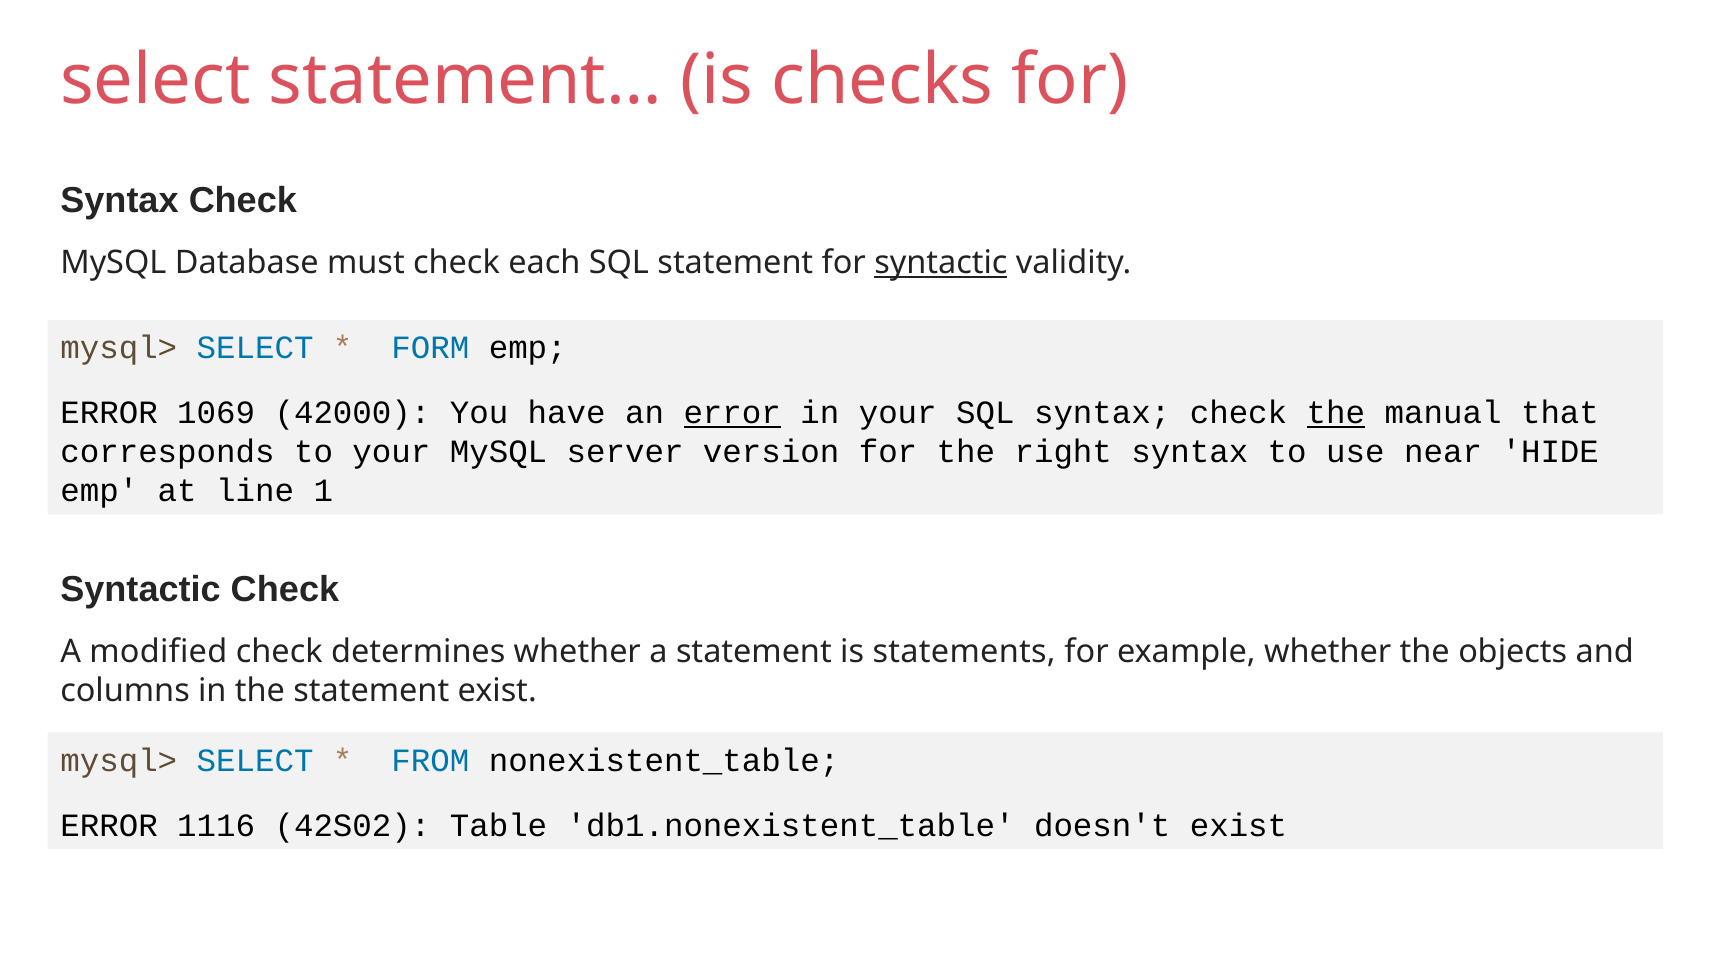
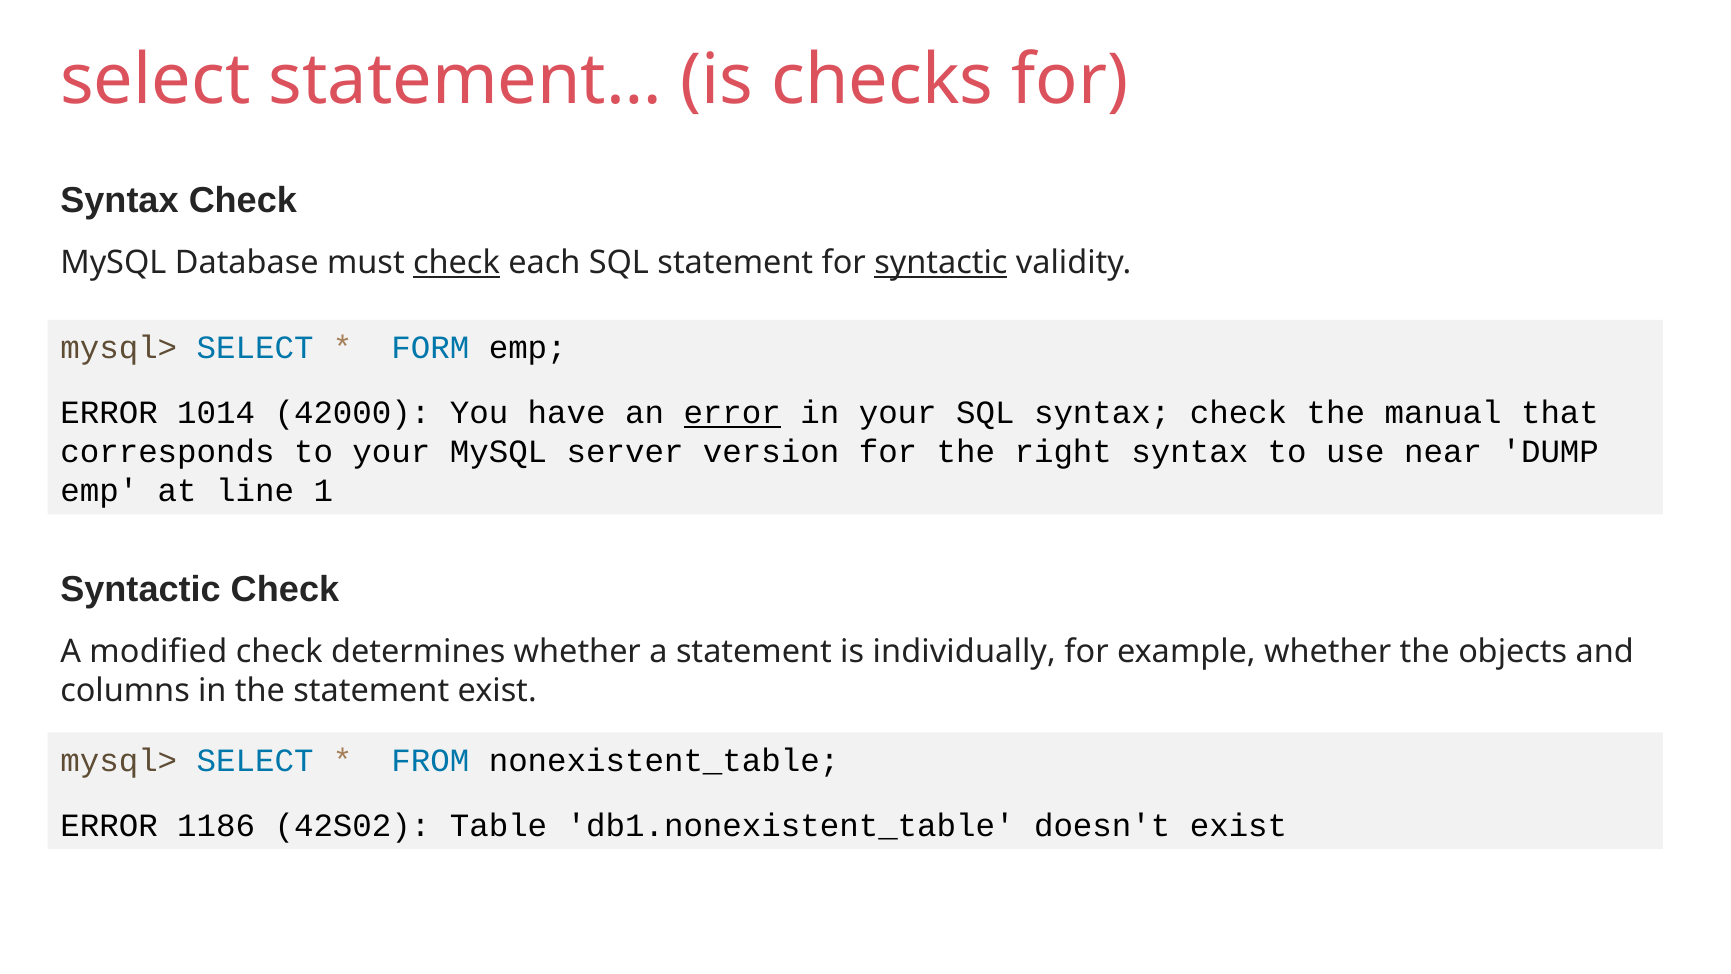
check at (456, 263) underline: none -> present
1069: 1069 -> 1014
the at (1336, 413) underline: present -> none
HIDE: HIDE -> DUMP
statements: statements -> individually
1116: 1116 -> 1186
